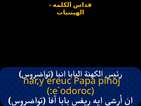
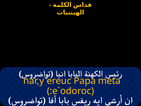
pinoj: pinoj -> meta
